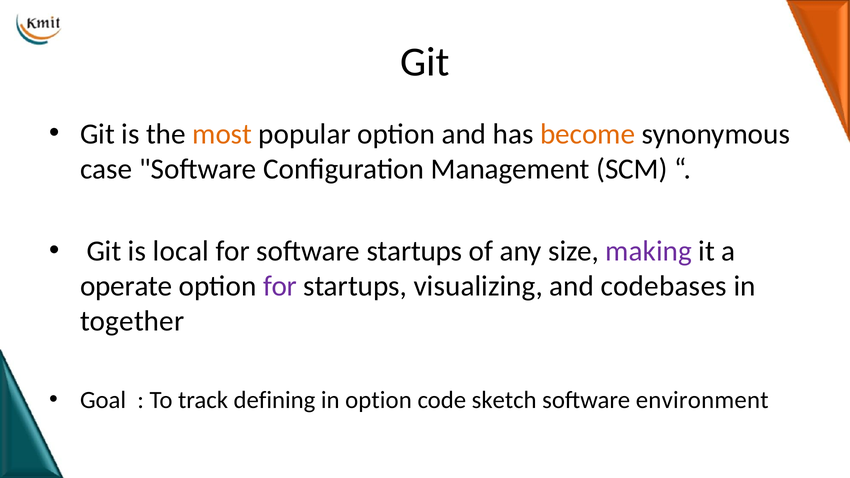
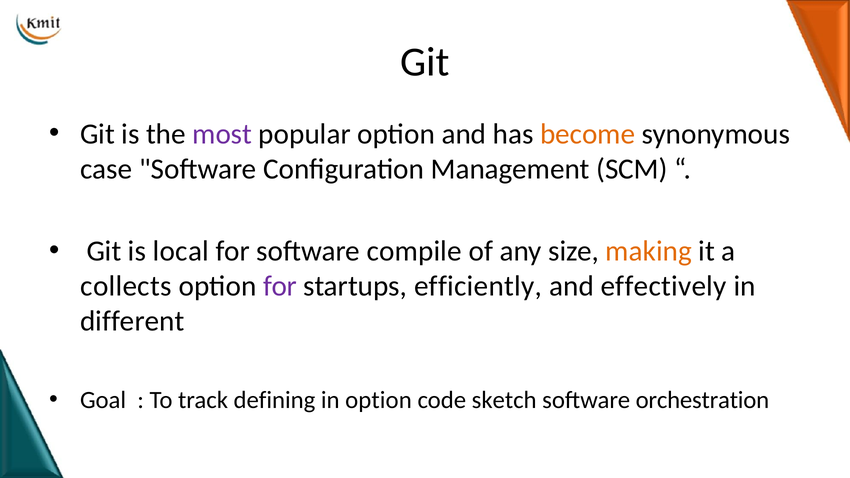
most colour: orange -> purple
software startups: startups -> compile
making colour: purple -> orange
operate: operate -> collects
visualizing: visualizing -> efficiently
codebases: codebases -> effectively
together: together -> different
environment: environment -> orchestration
